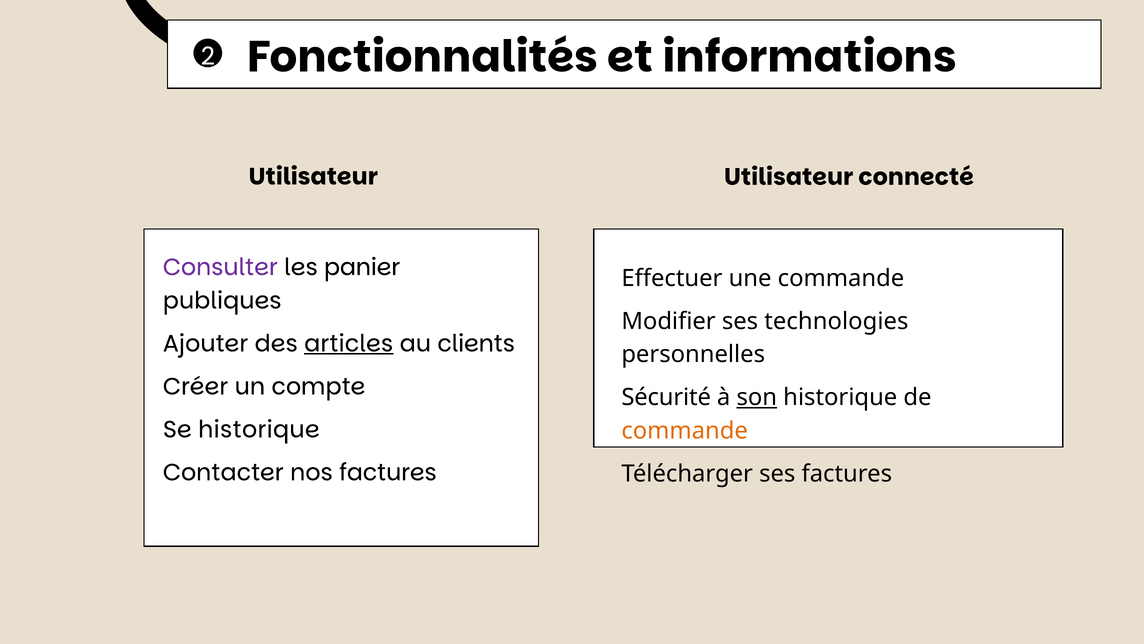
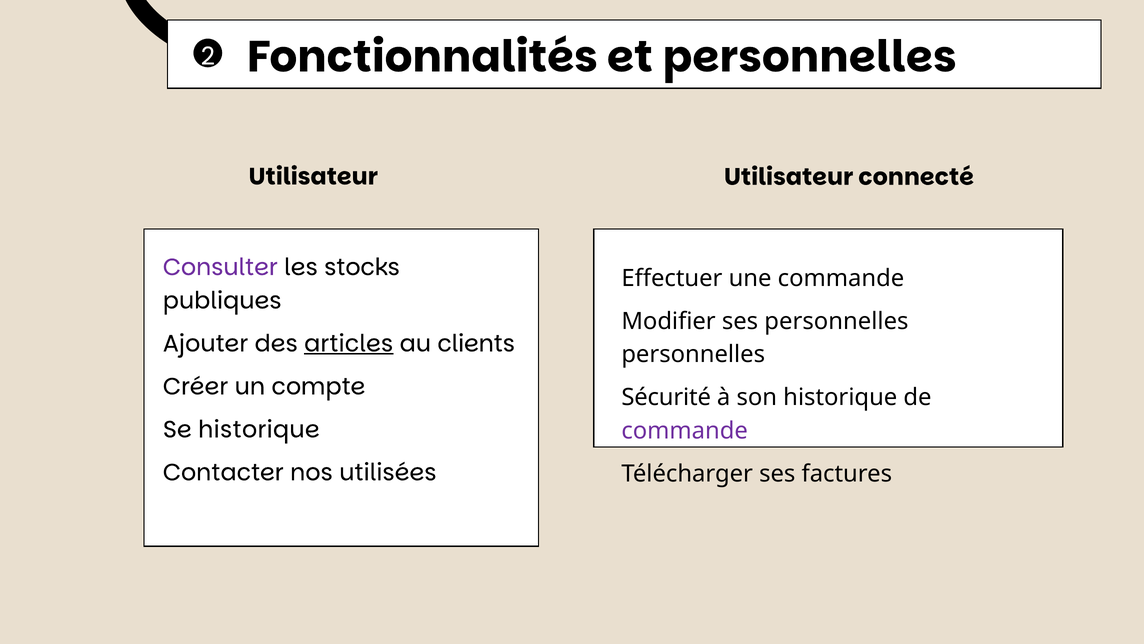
et informations: informations -> personnelles
panier: panier -> stocks
ses technologies: technologies -> personnelles
son underline: present -> none
commande at (685, 431) colour: orange -> purple
nos factures: factures -> utilisées
